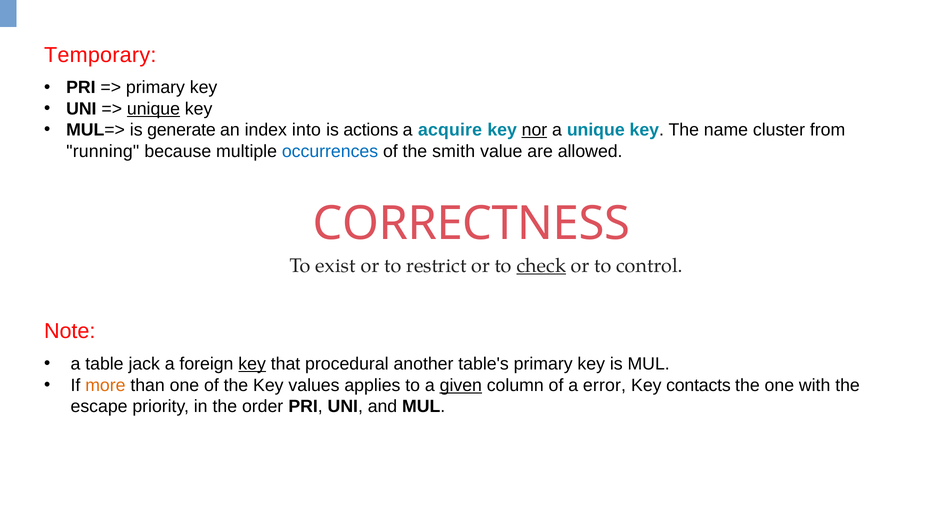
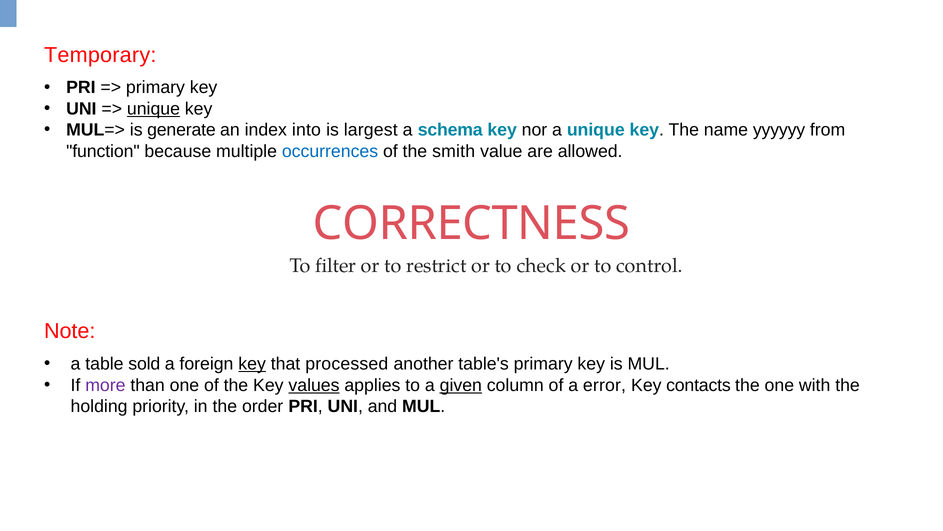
actions: actions -> largest
acquire: acquire -> schema
nor underline: present -> none
cluster: cluster -> yyyyyy
running: running -> function
exist: exist -> filter
check underline: present -> none
jack: jack -> sold
procedural: procedural -> processed
more colour: orange -> purple
values underline: none -> present
escape: escape -> holding
